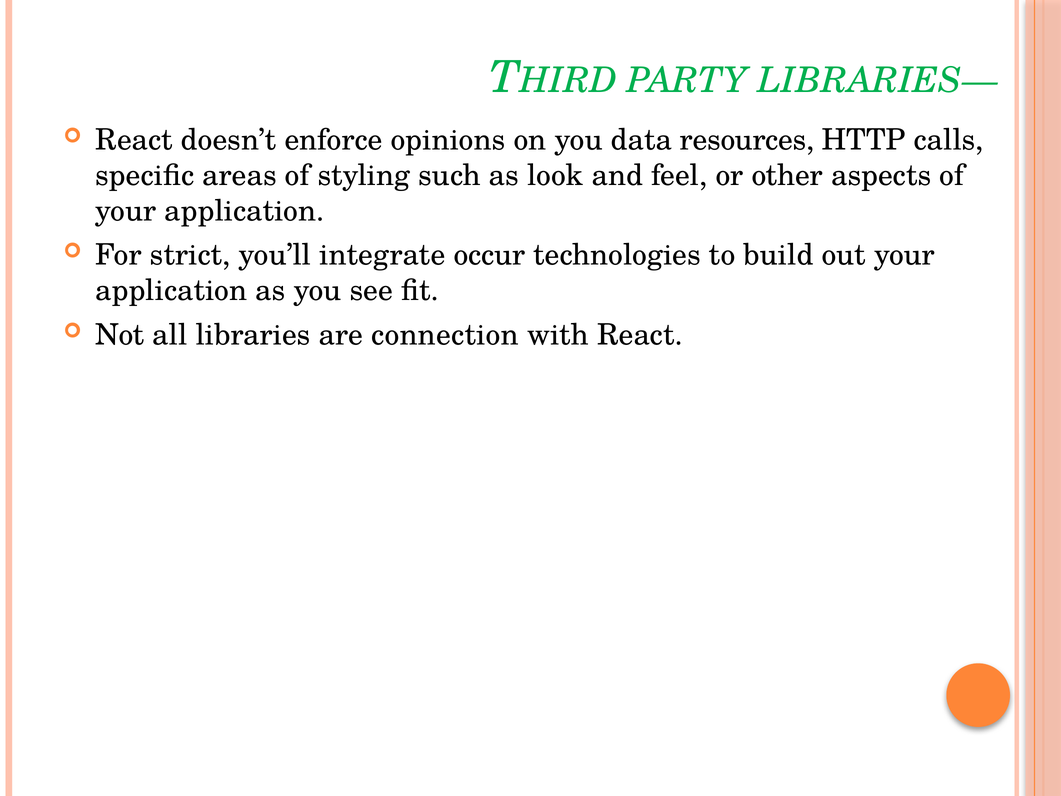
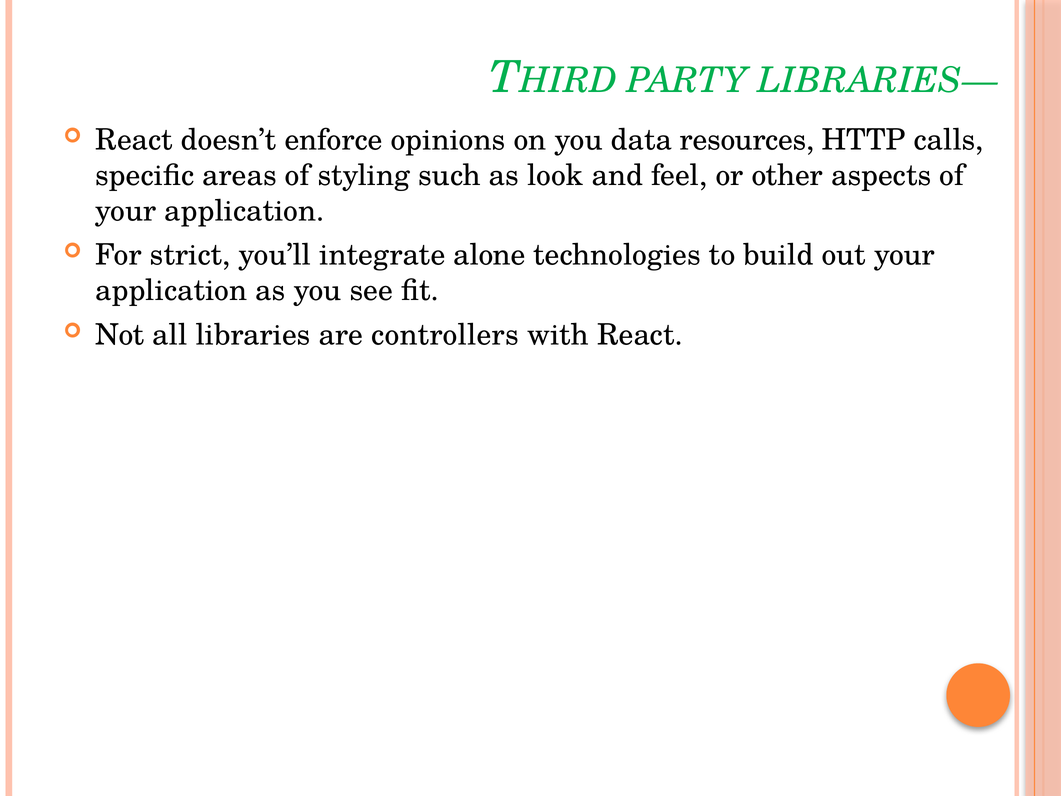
occur: occur -> alone
connection: connection -> controllers
